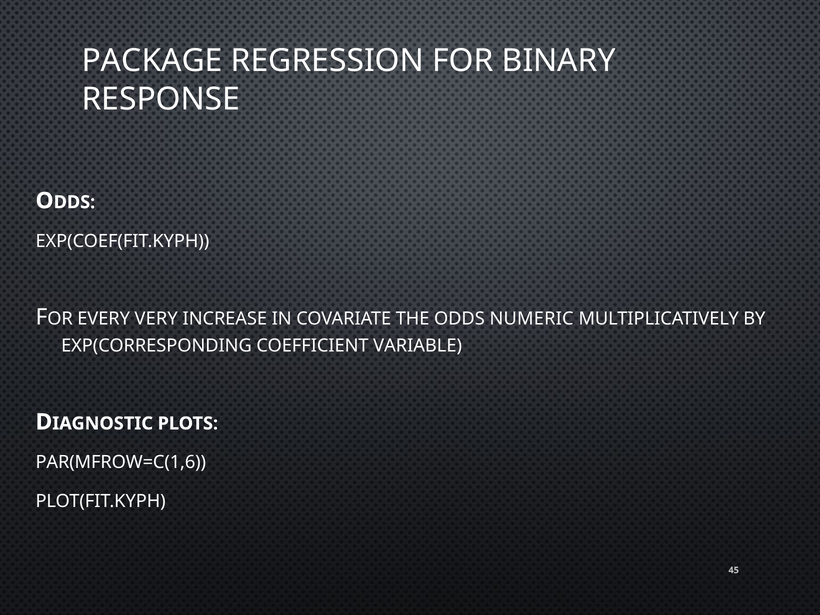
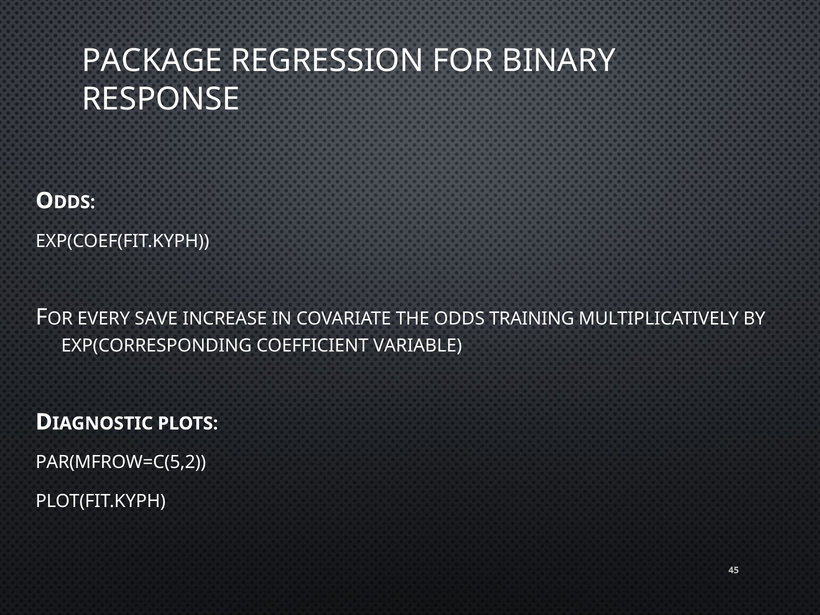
VERY: VERY -> SAVE
NUMERIC: NUMERIC -> TRAINING
PAR(MFROW=C(1,6: PAR(MFROW=C(1,6 -> PAR(MFROW=C(5,2
